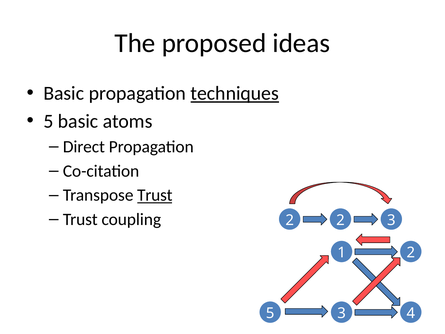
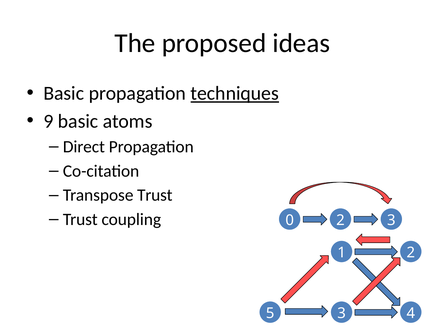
5 at (48, 121): 5 -> 9
Trust at (155, 195) underline: present -> none
coupling 2: 2 -> 0
